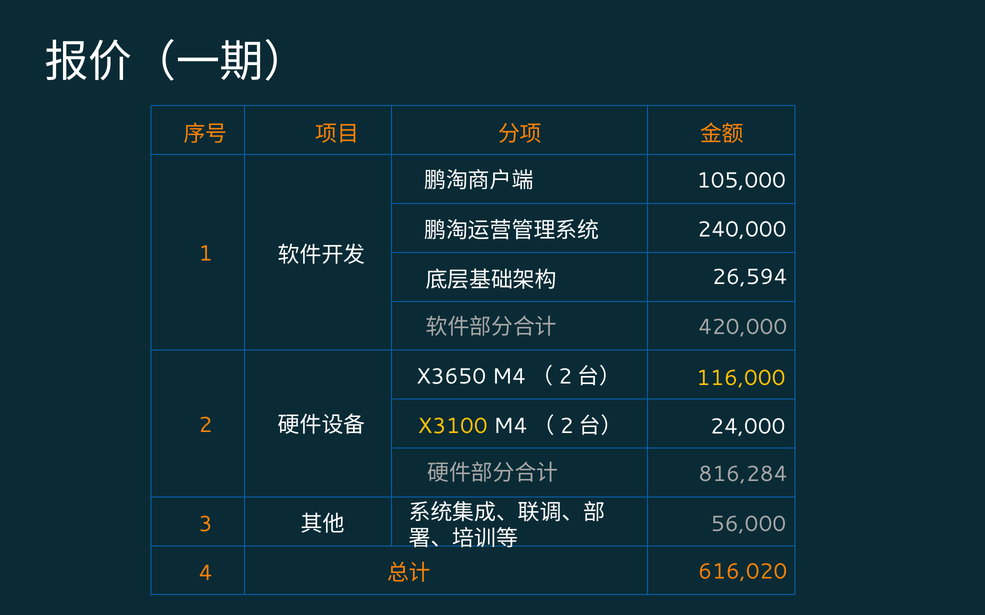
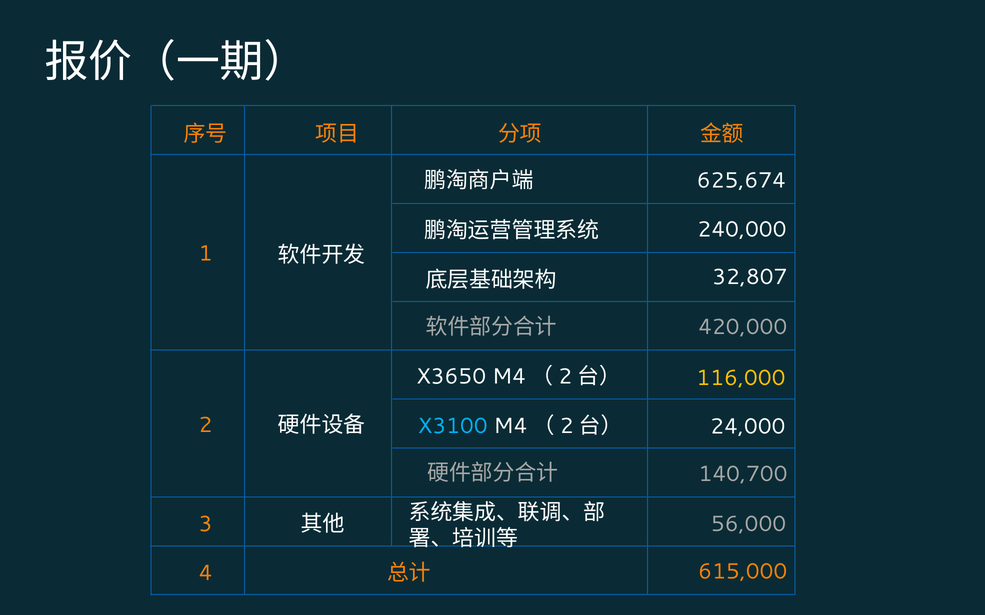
105,000: 105,000 -> 625,674
26,594: 26,594 -> 32,807
X3100 colour: yellow -> light blue
816,284: 816,284 -> 140,700
616,020: 616,020 -> 615,000
